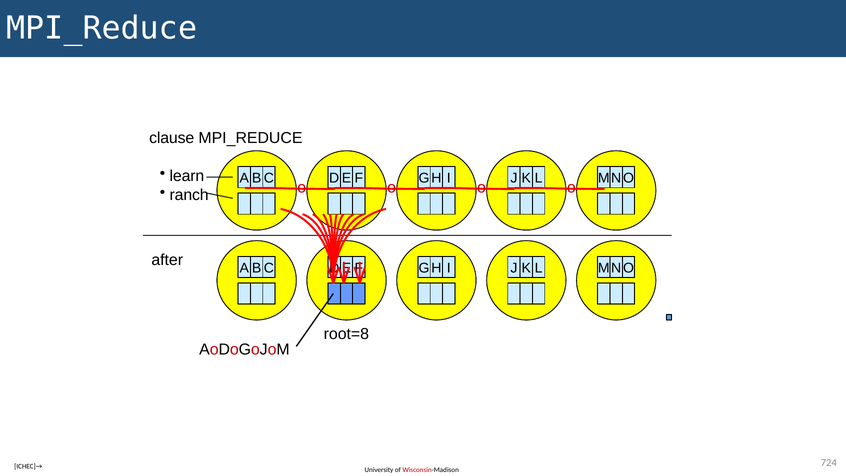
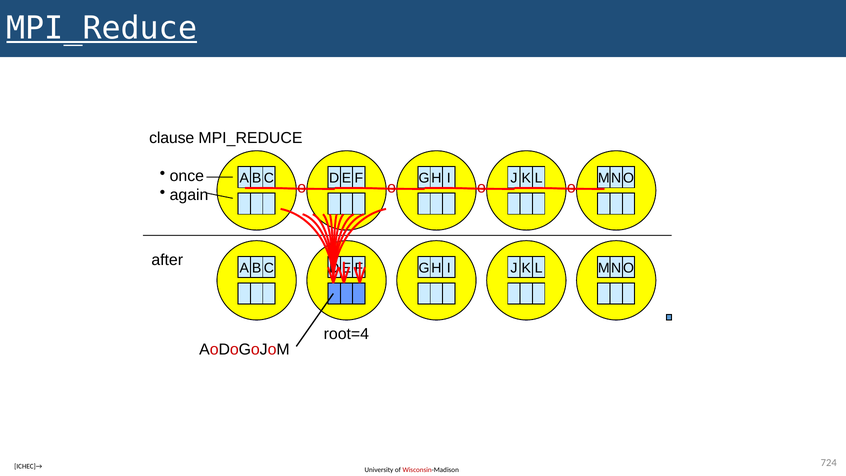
MPI_Reduce at (102, 28) underline: none -> present
learn: learn -> once
ranch: ranch -> again
root=8: root=8 -> root=4
